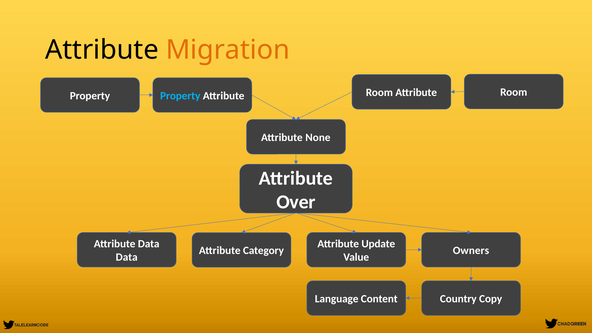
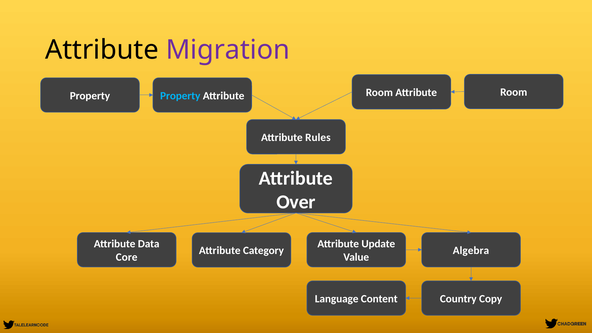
Migration colour: orange -> purple
None: None -> Rules
Owners: Owners -> Algebra
Data at (127, 257): Data -> Core
